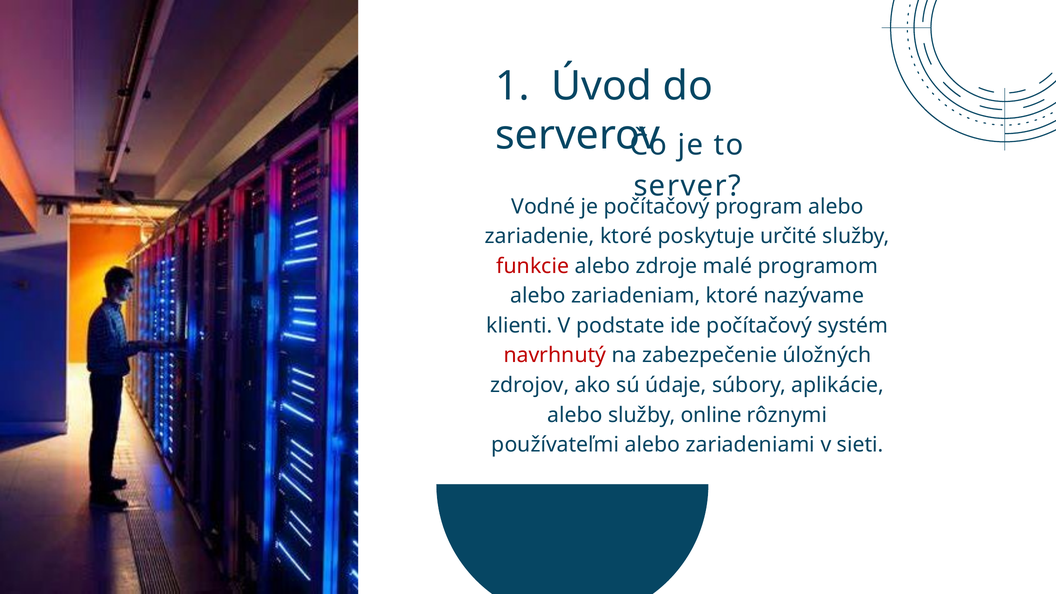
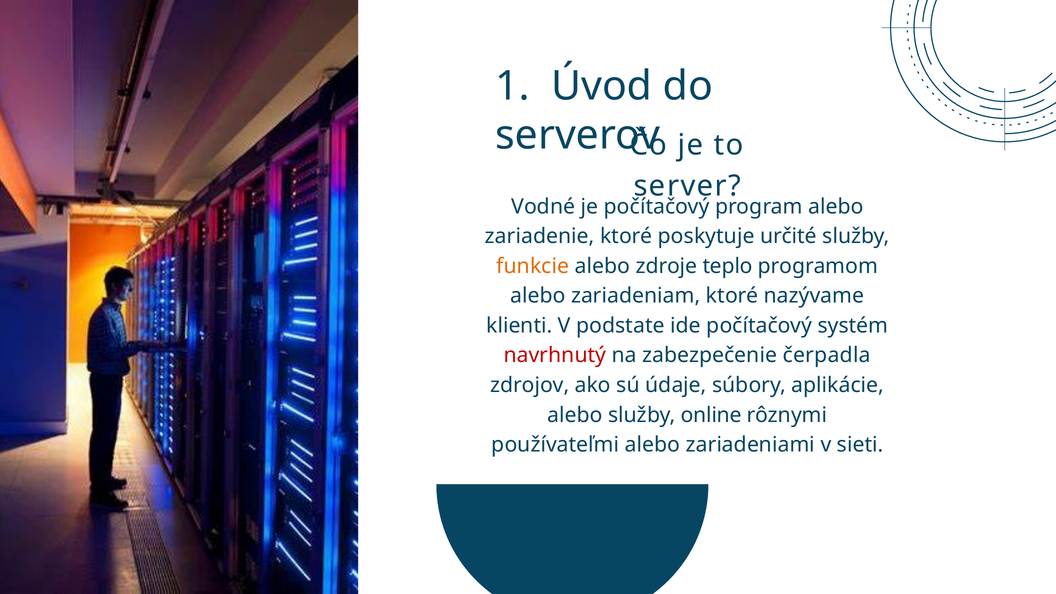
funkcie colour: red -> orange
malé: malé -> teplo
úložných: úložných -> čerpadla
